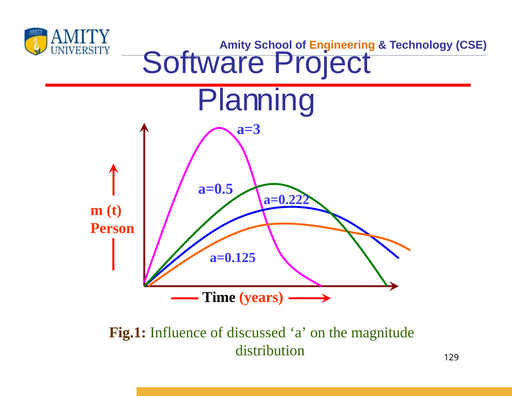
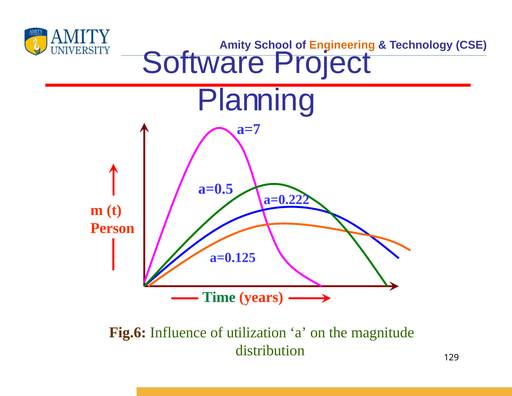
a=3: a=3 -> a=7
Time colour: black -> green
Fig.1: Fig.1 -> Fig.6
discussed: discussed -> utilization
